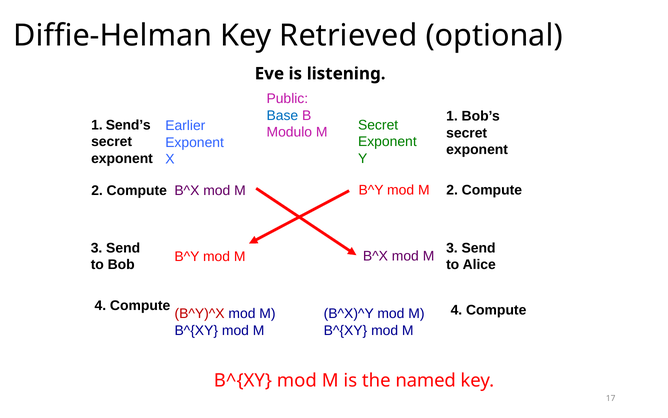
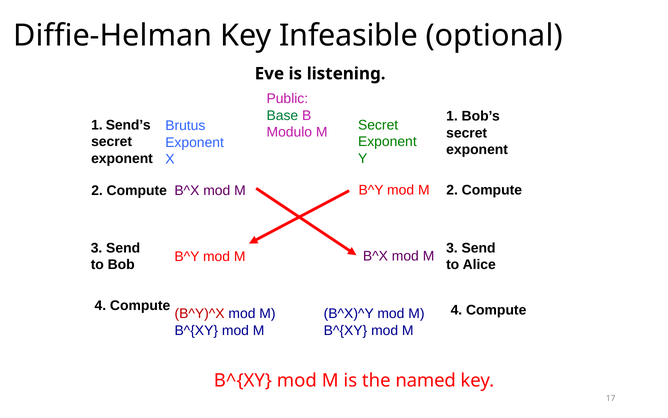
Retrieved: Retrieved -> Infeasible
Base colour: blue -> green
Earlier: Earlier -> Brutus
